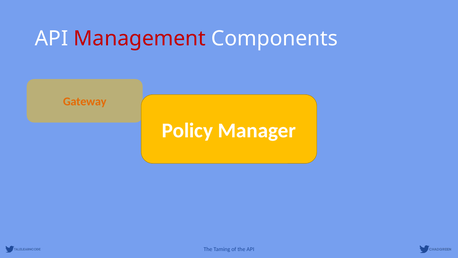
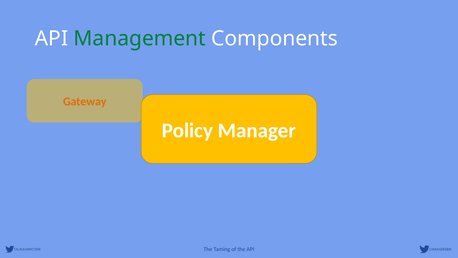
Management colour: red -> green
